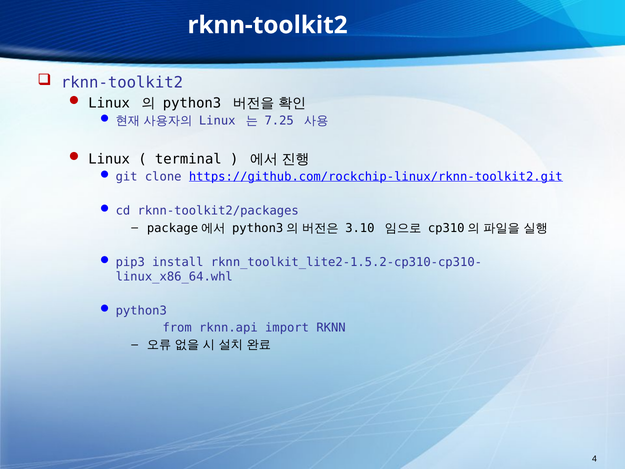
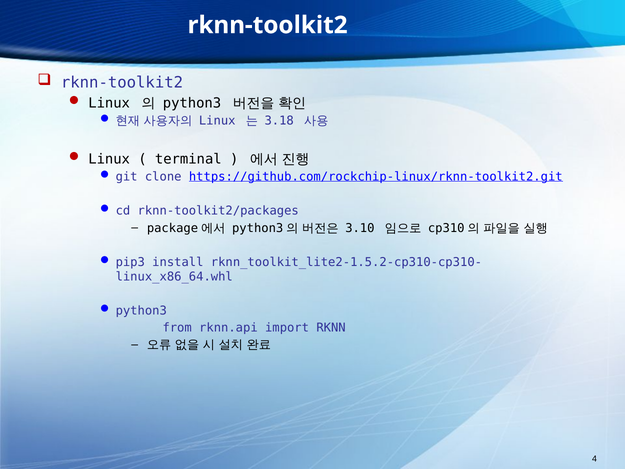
7.25: 7.25 -> 3.18
